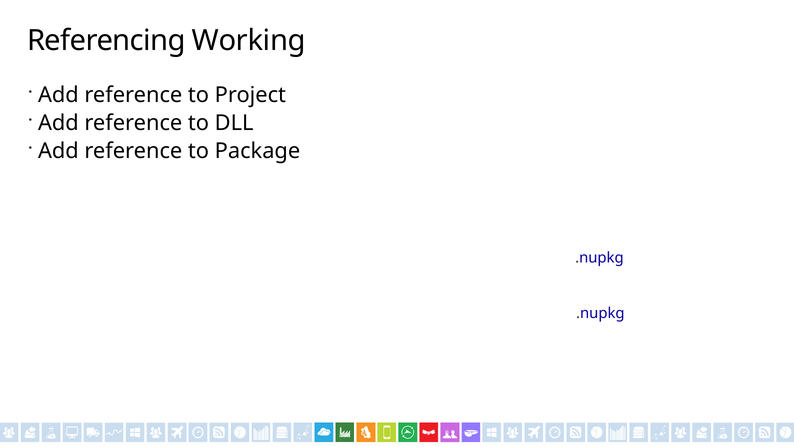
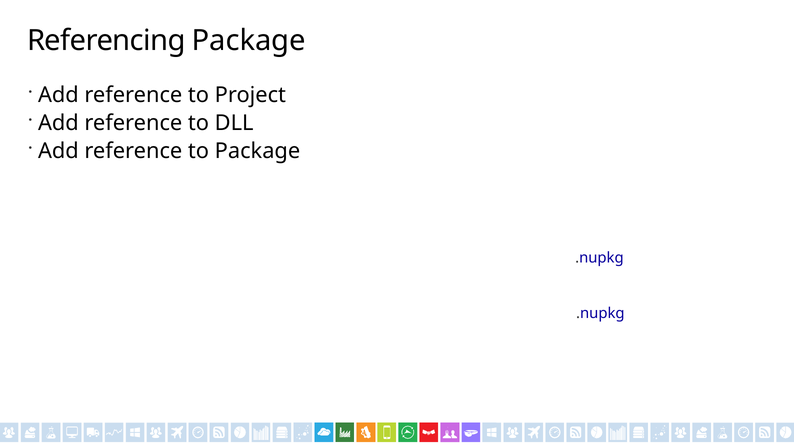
Referencing Working: Working -> Package
